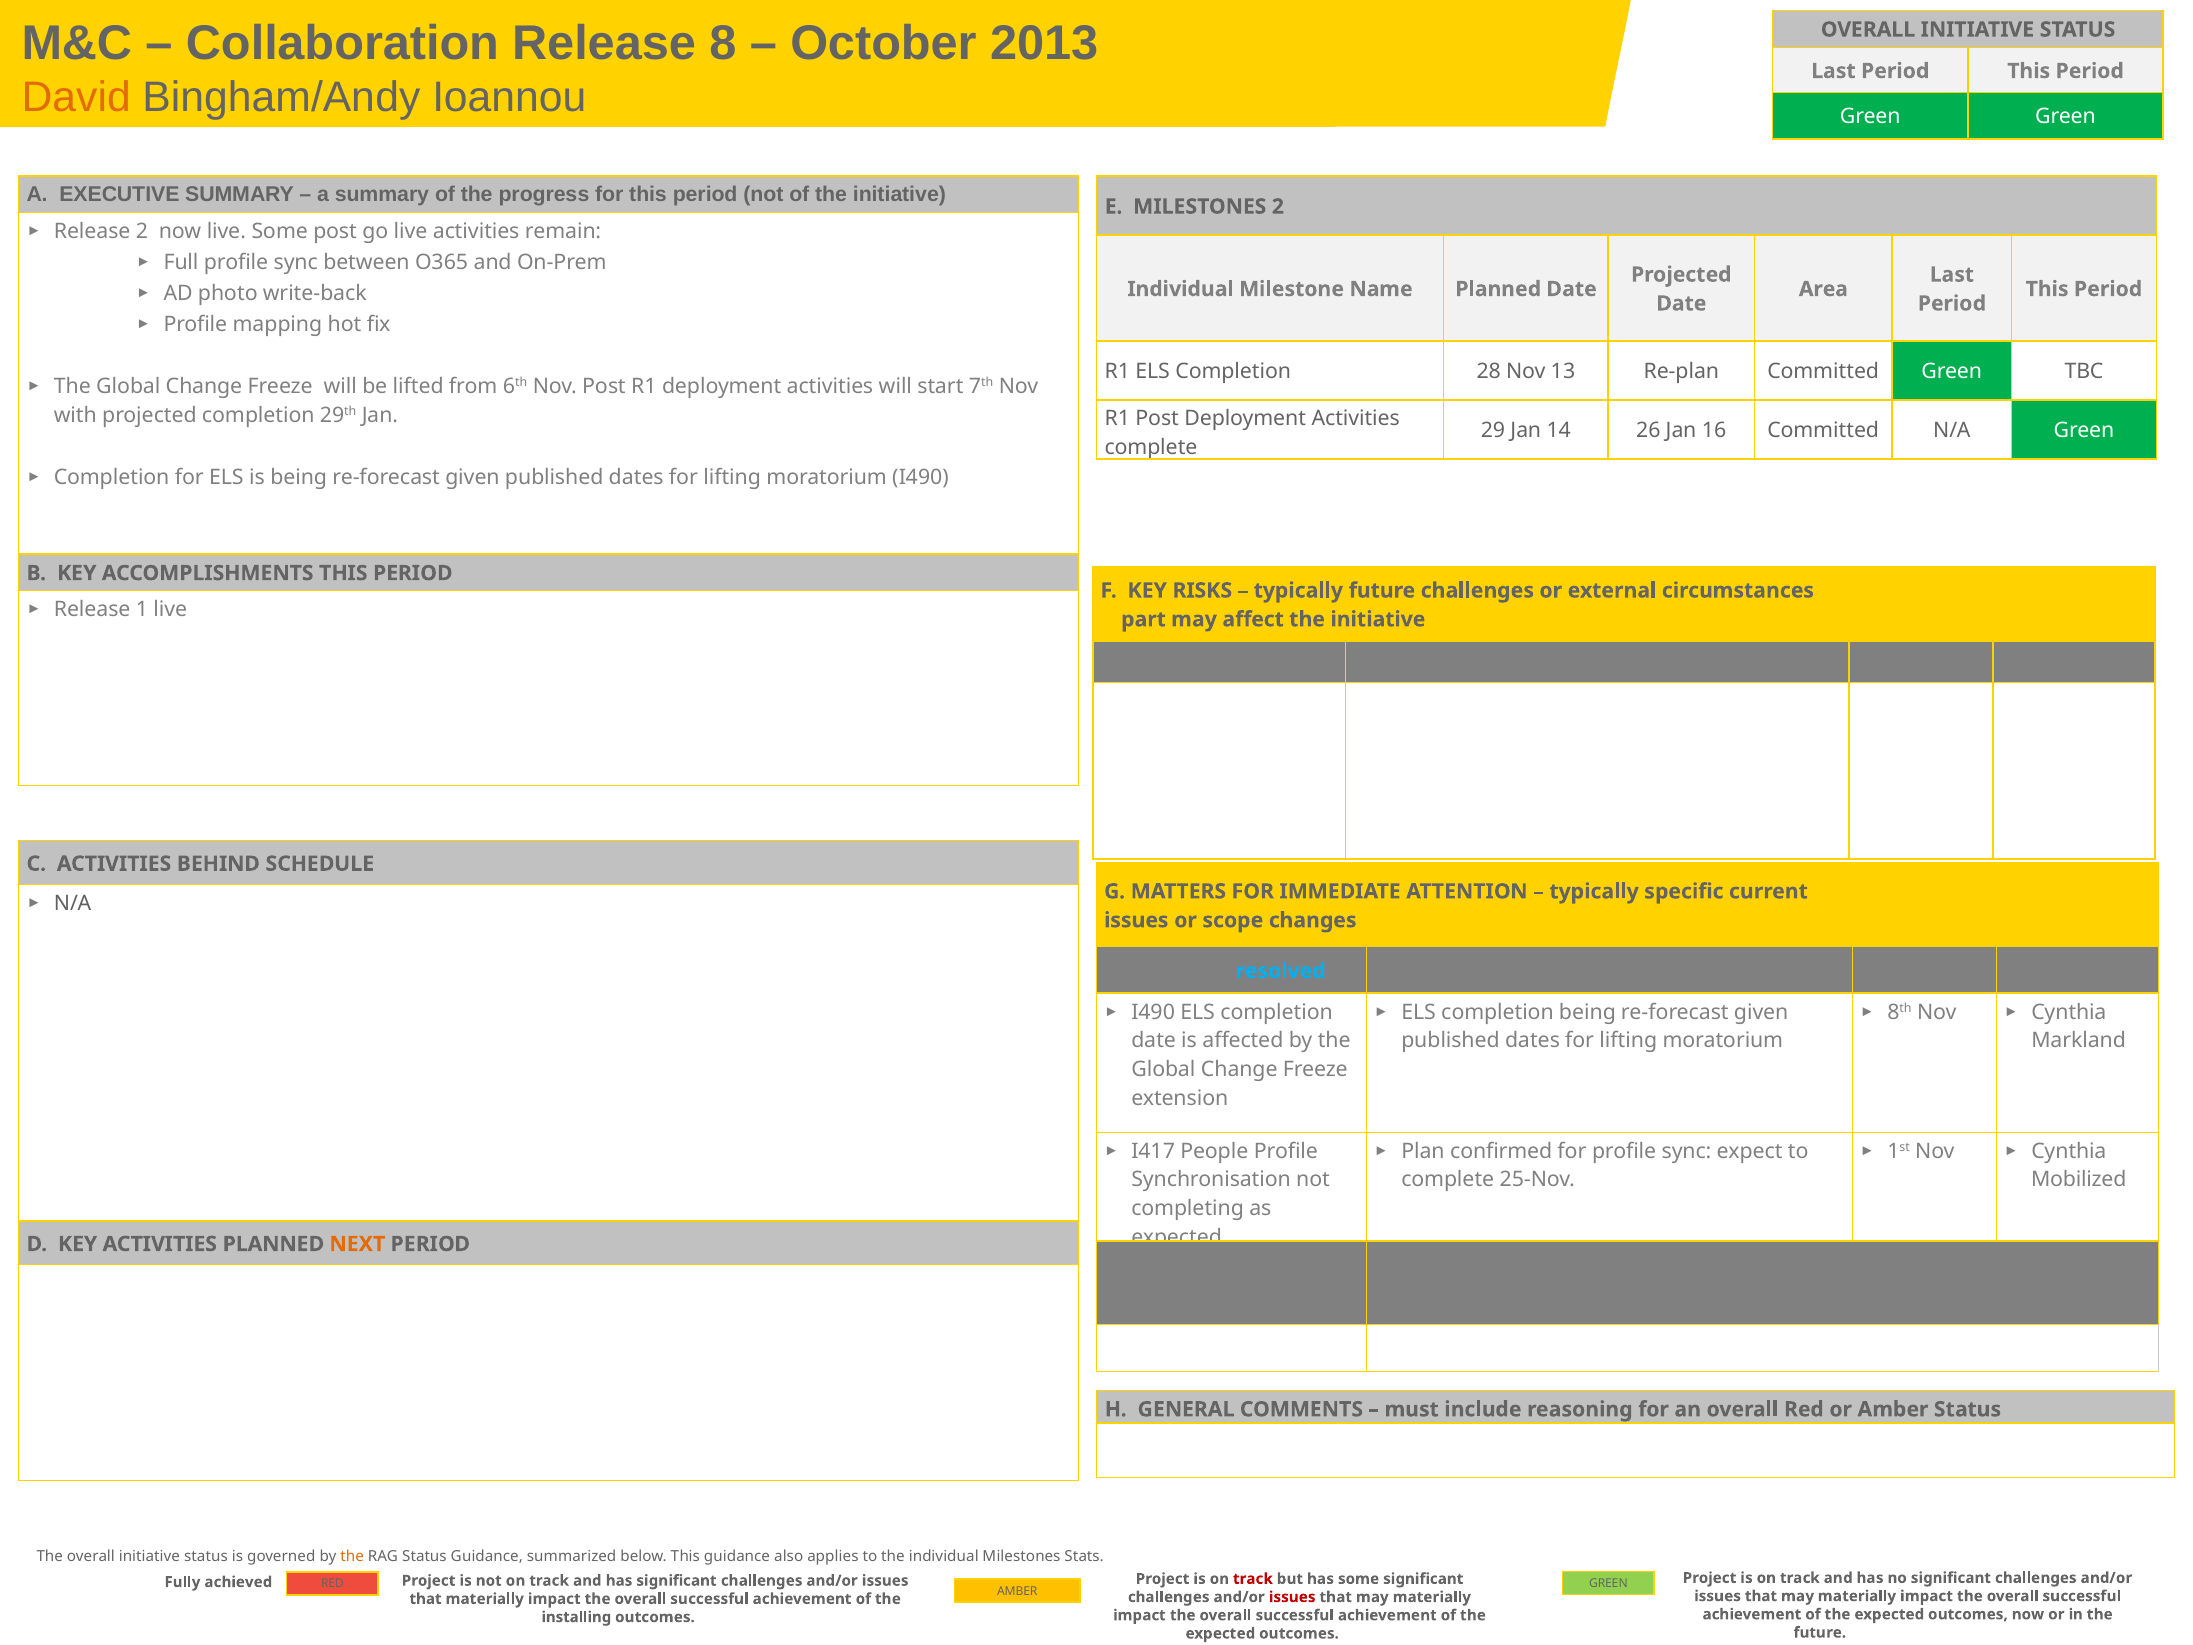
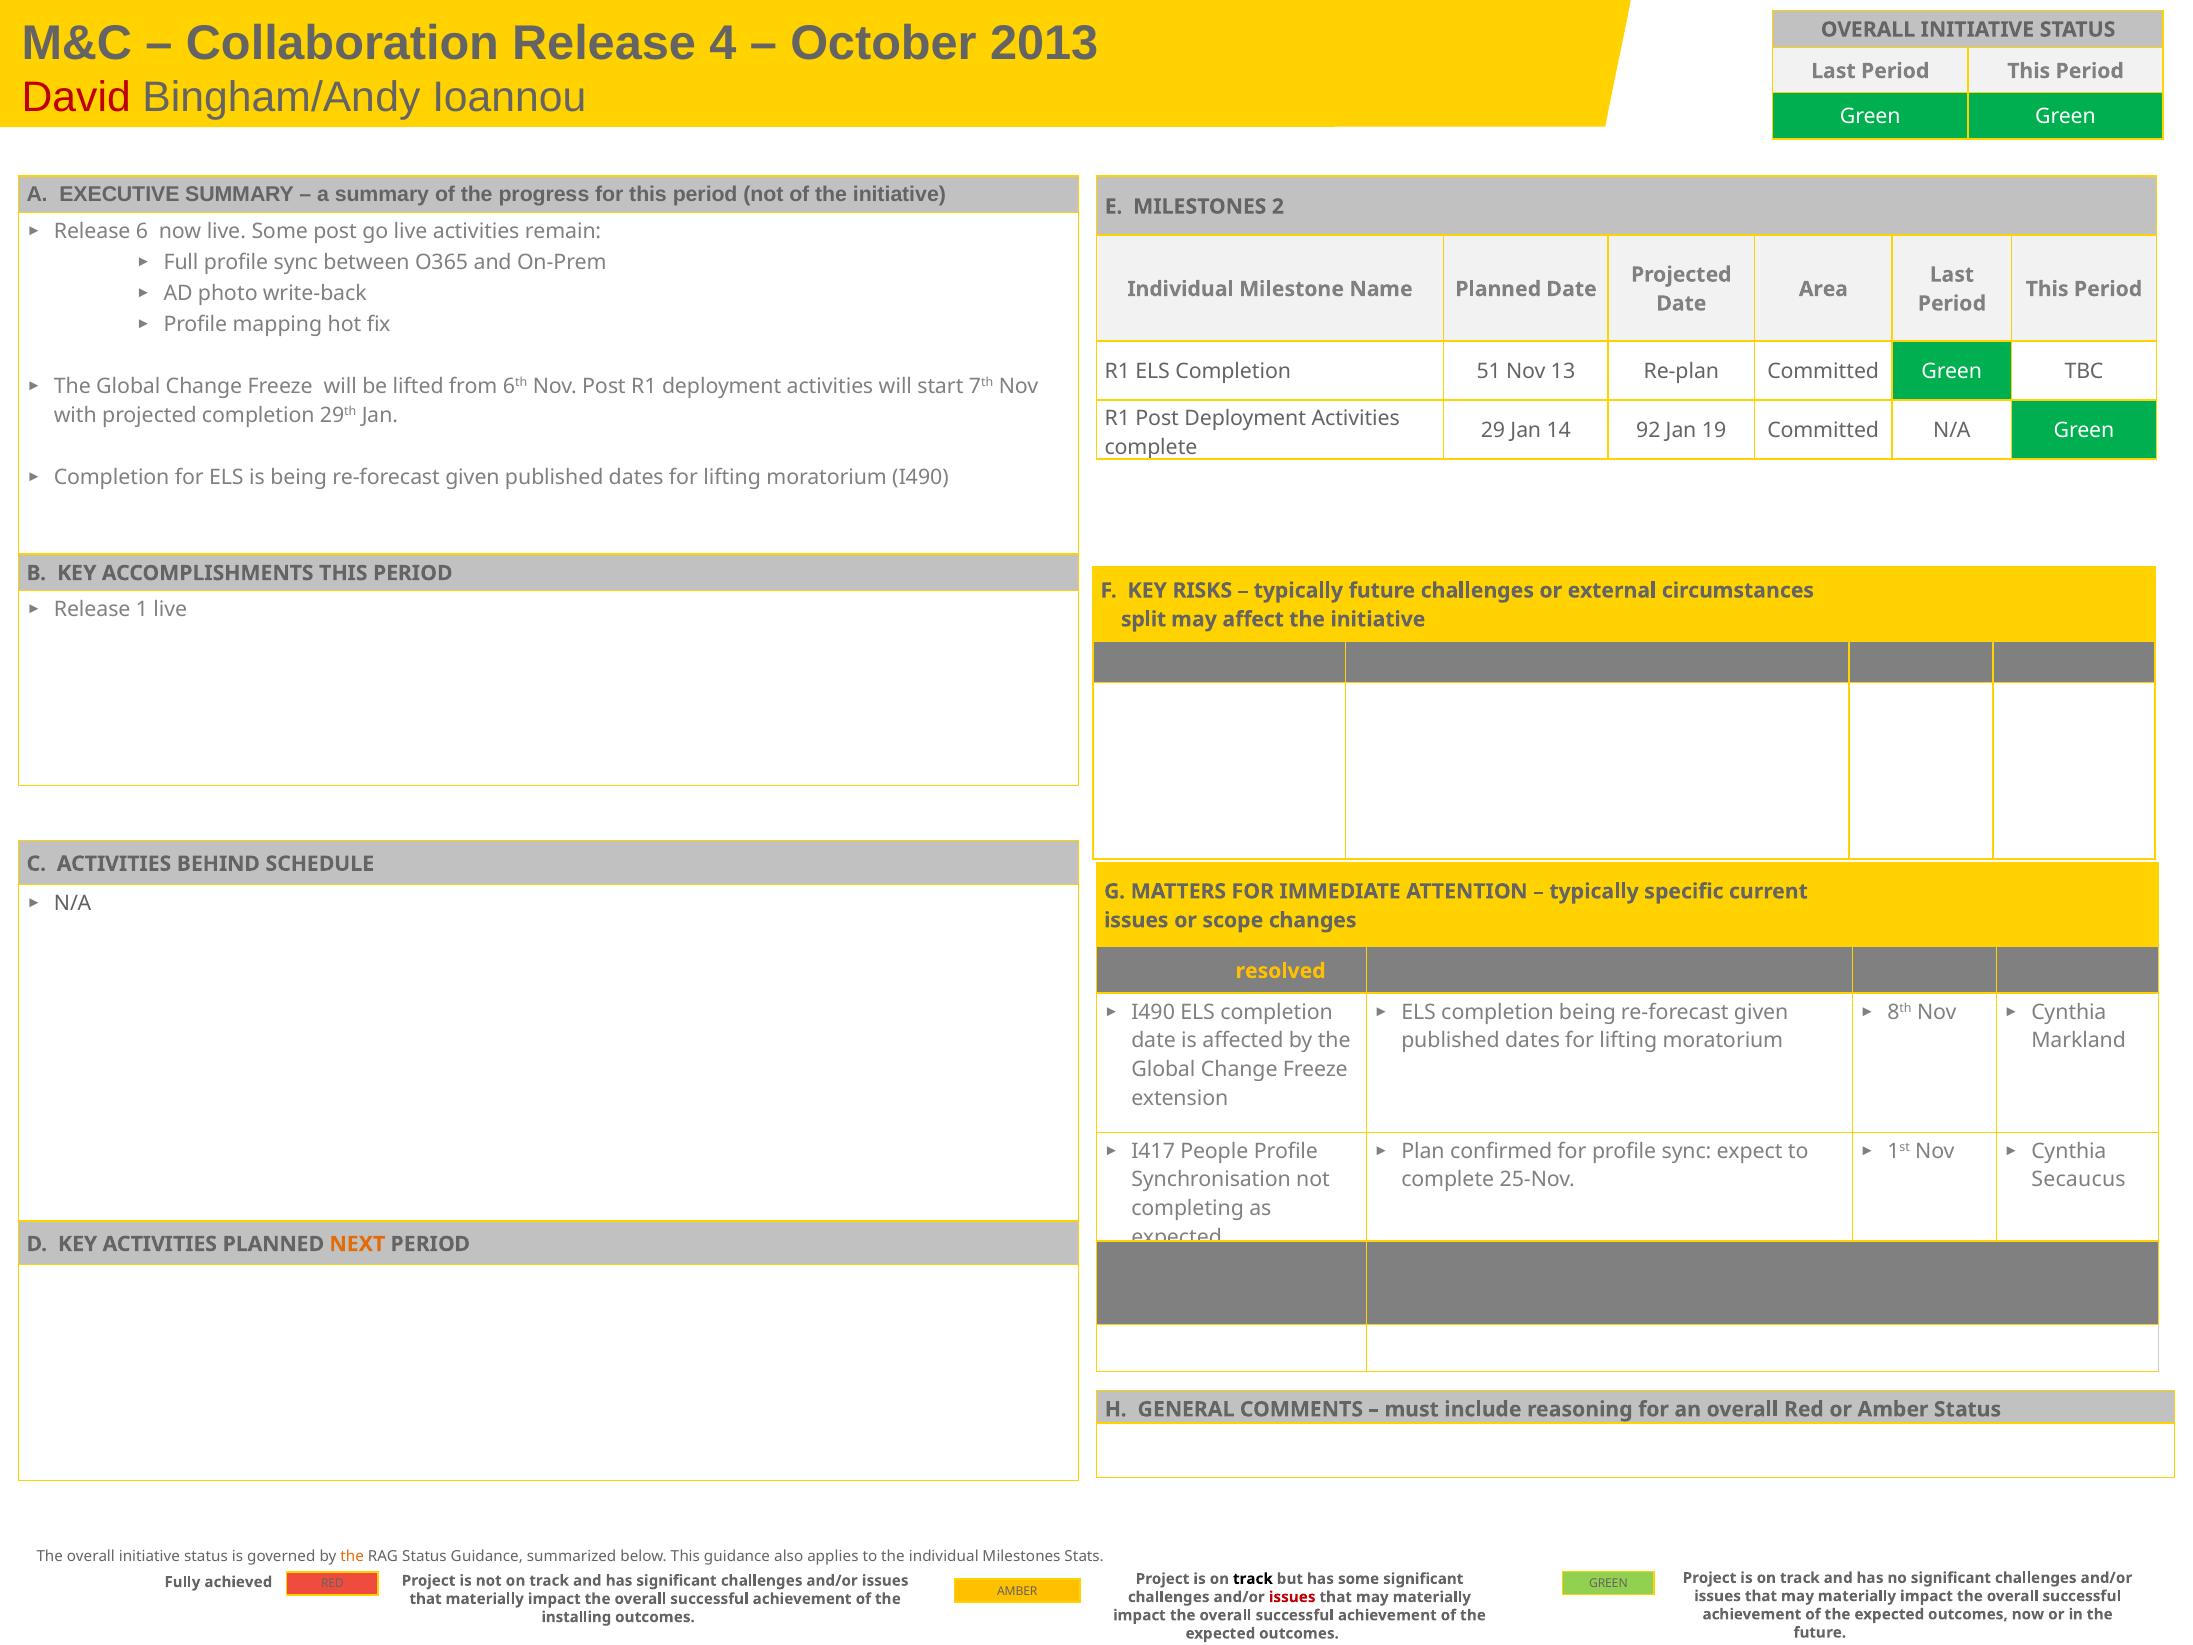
8: 8 -> 4
David colour: orange -> red
Release 2: 2 -> 6
28: 28 -> 51
26: 26 -> 92
16: 16 -> 19
part: part -> split
resolved colour: light blue -> yellow
Mobilized: Mobilized -> Secaucus
track at (1253, 1579) colour: red -> black
